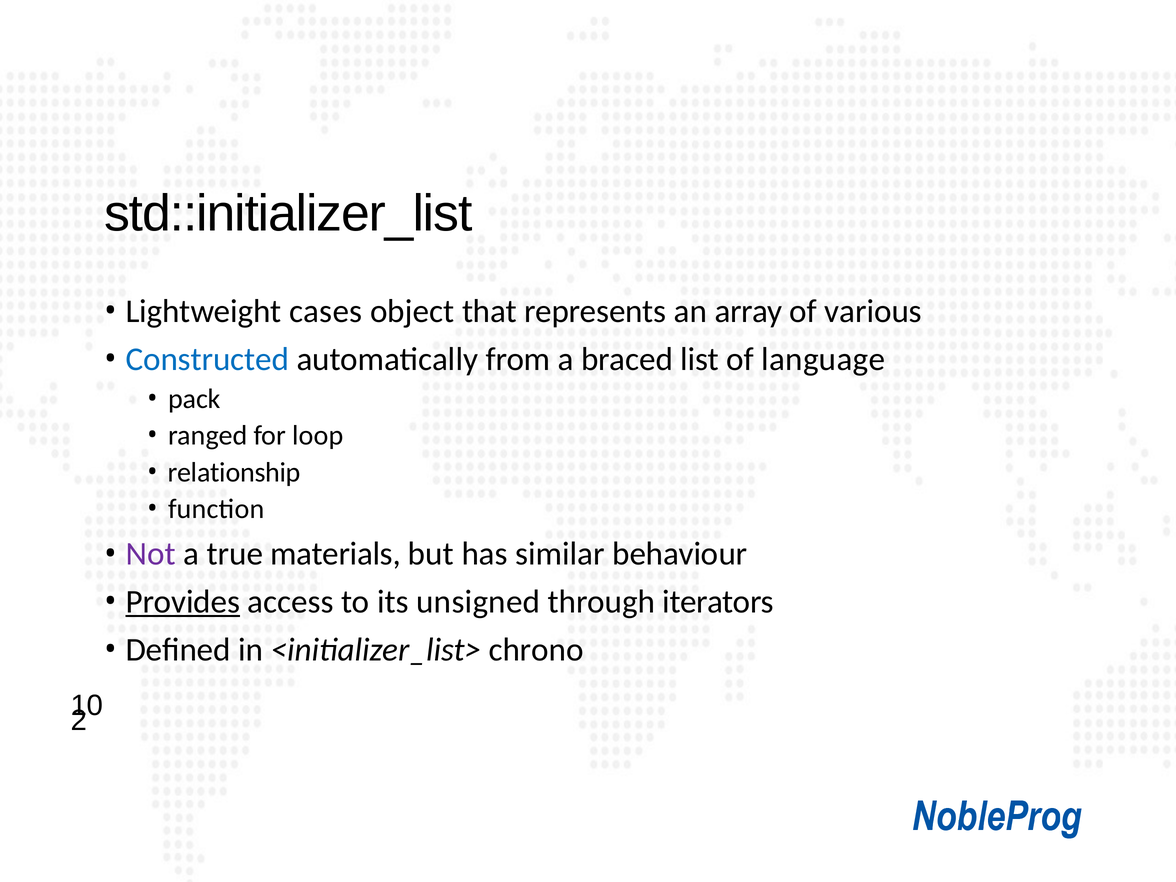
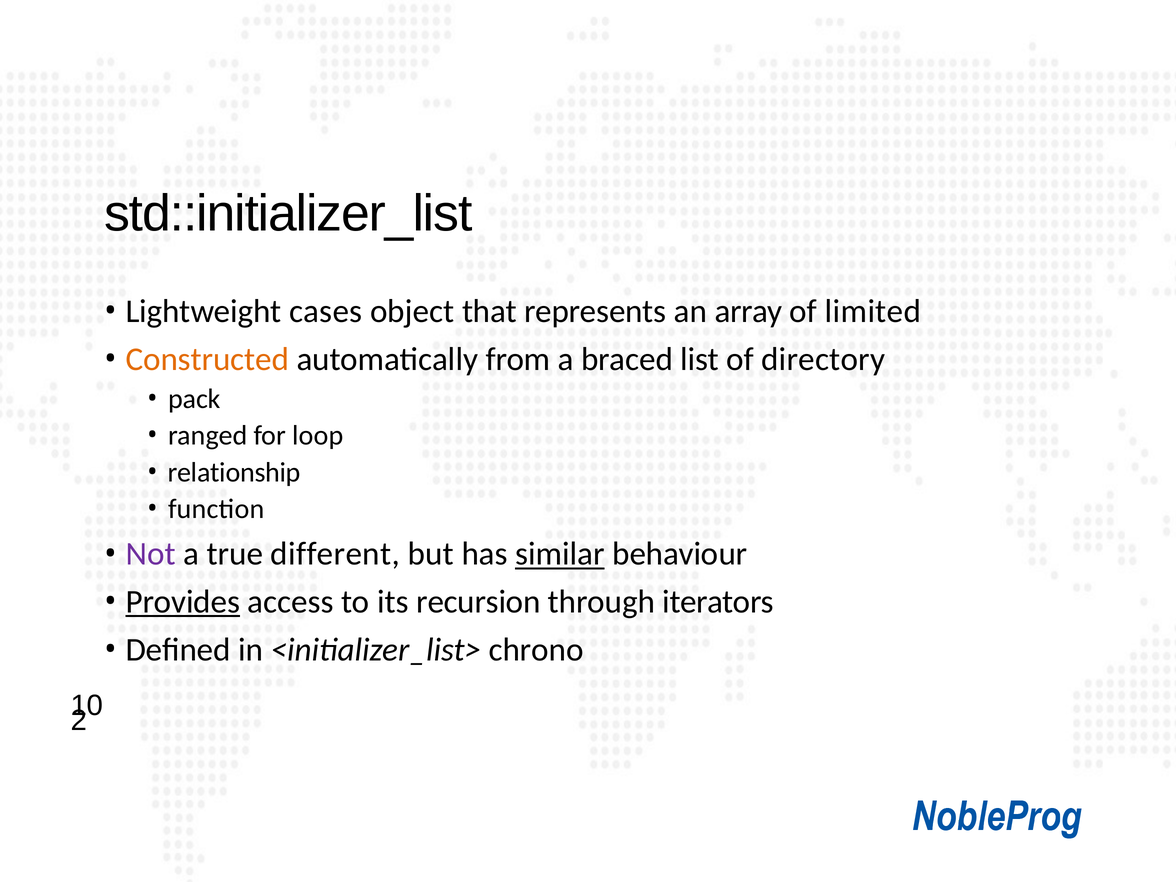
various: various -> limited
Constructed colour: blue -> orange
language: language -> directory
materials: materials -> different
similar underline: none -> present
unsigned: unsigned -> recursion
